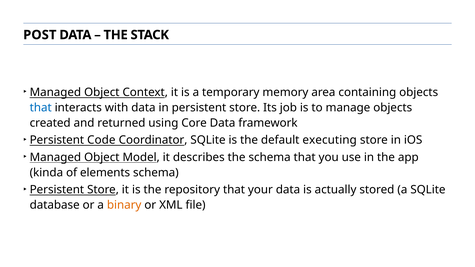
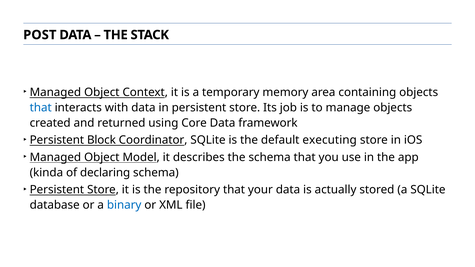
Code: Code -> Block
elements: elements -> declaring
binary colour: orange -> blue
